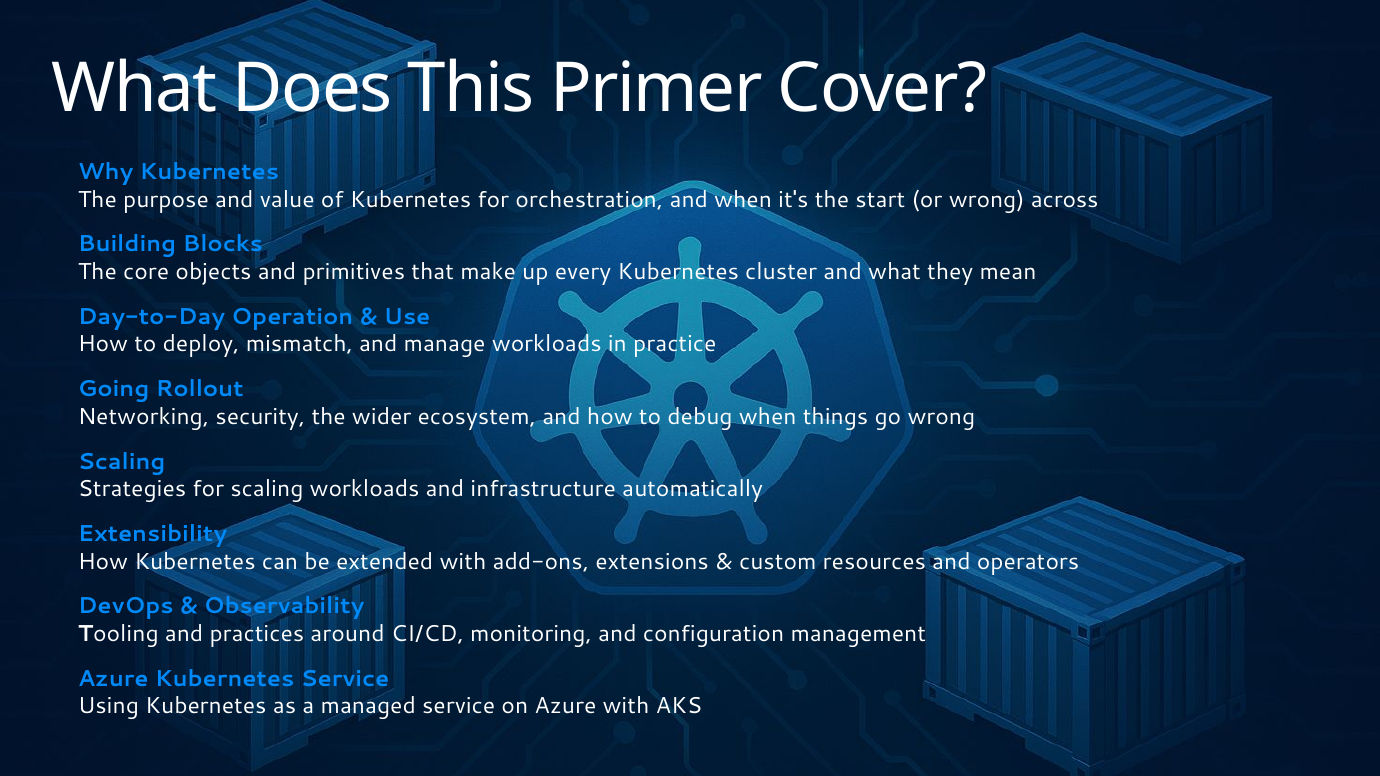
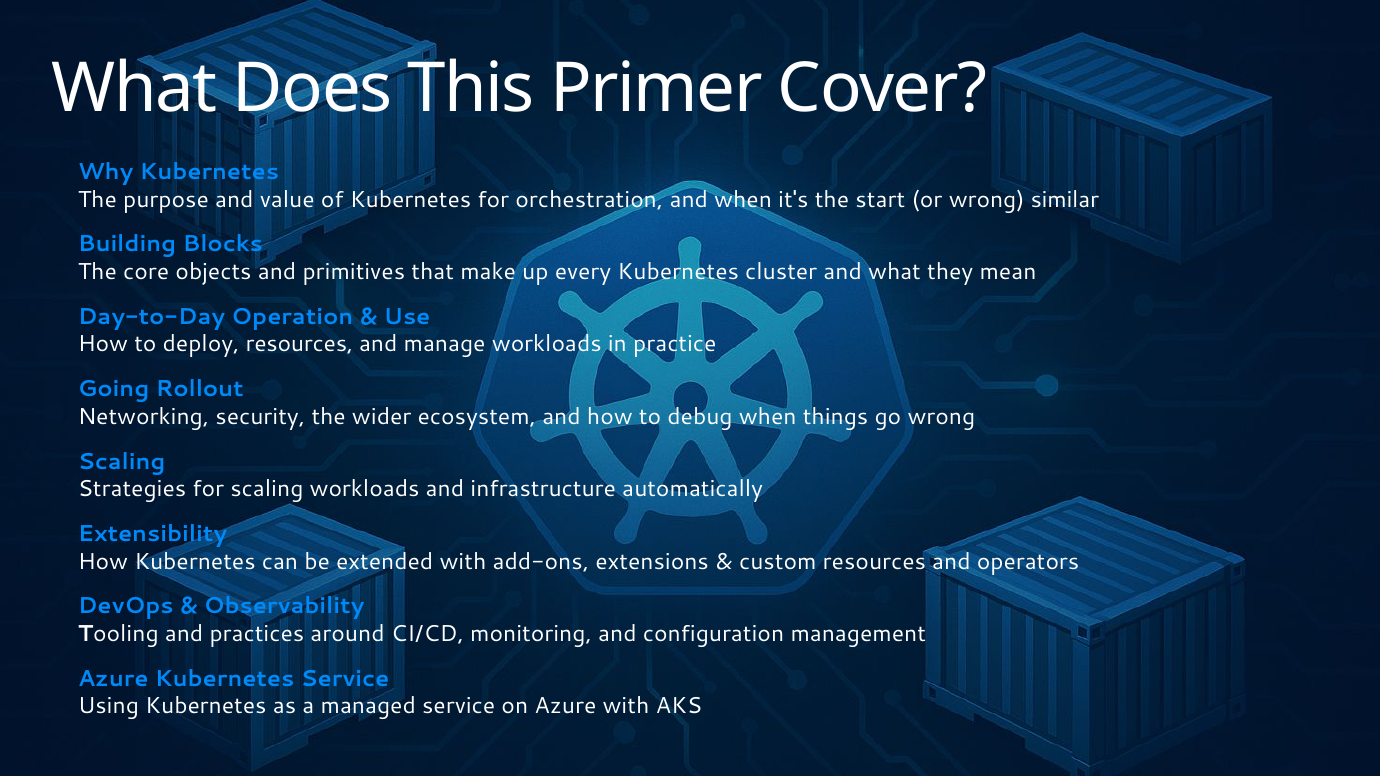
across: across -> similar
deploy mismatch: mismatch -> resources
